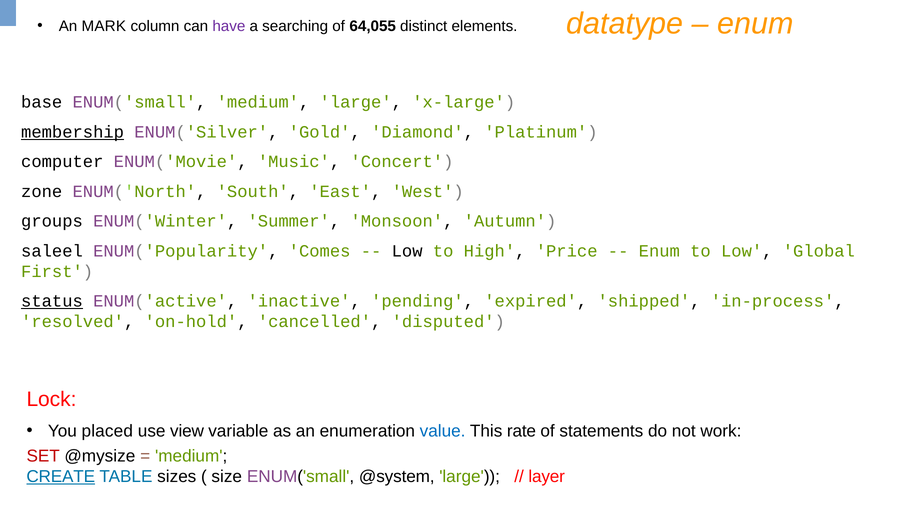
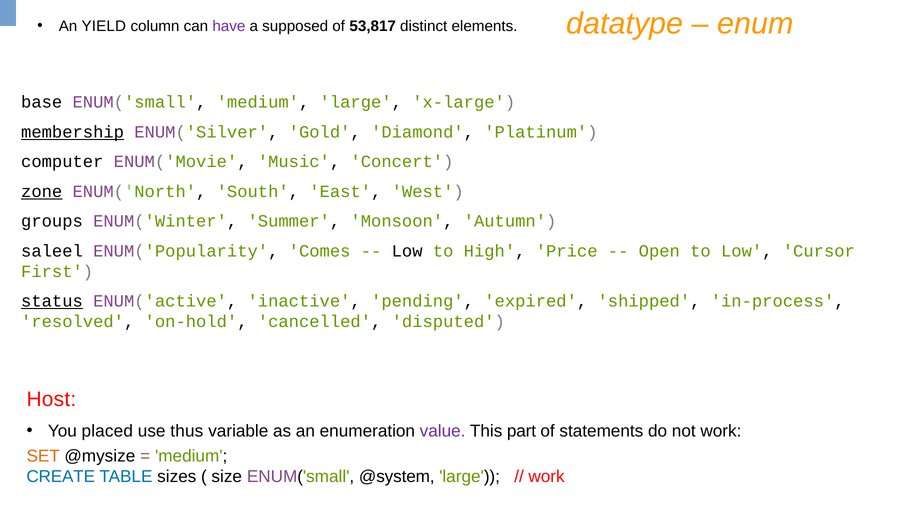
MARK: MARK -> YIELD
searching: searching -> supposed
64,055: 64,055 -> 53,817
zone underline: none -> present
Enum at (659, 251): Enum -> Open
Global: Global -> Cursor
Lock: Lock -> Host
view: view -> thus
value colour: blue -> purple
rate: rate -> part
SET colour: red -> orange
CREATE underline: present -> none
layer at (547, 477): layer -> work
